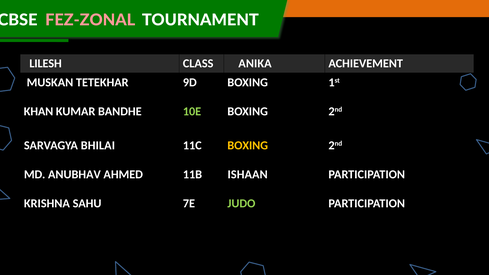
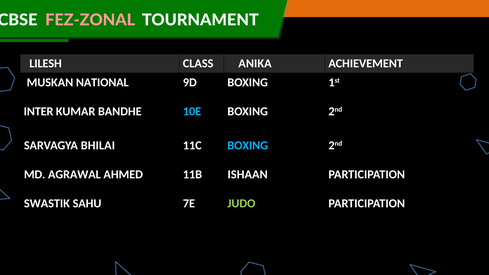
TETEKHAR: TETEKHAR -> NATIONAL
KHAN: KHAN -> INTER
10E colour: light green -> light blue
BOXING at (248, 146) colour: yellow -> light blue
ANUBHAV: ANUBHAV -> AGRAWAL
KRISHNA: KRISHNA -> SWASTIK
